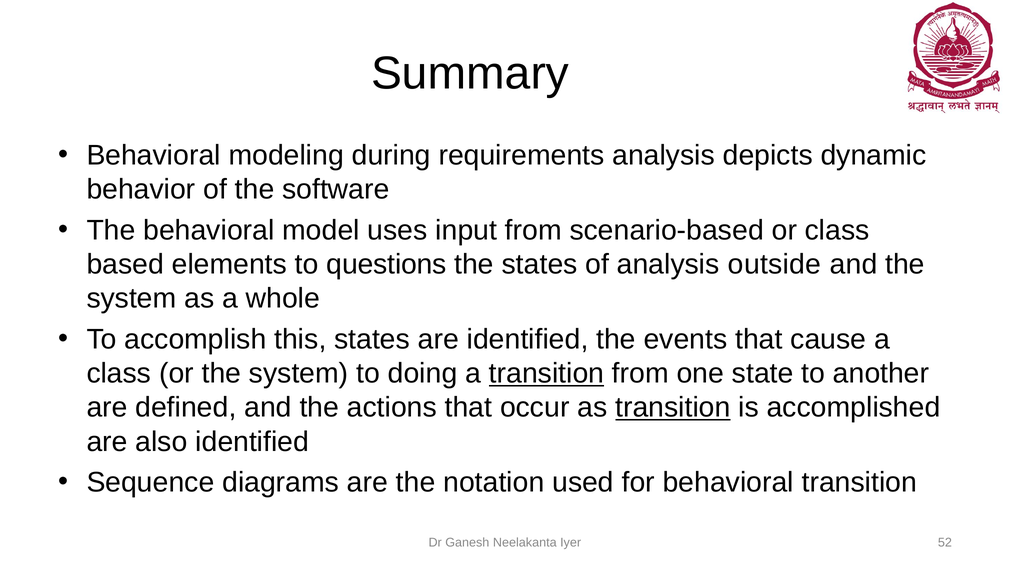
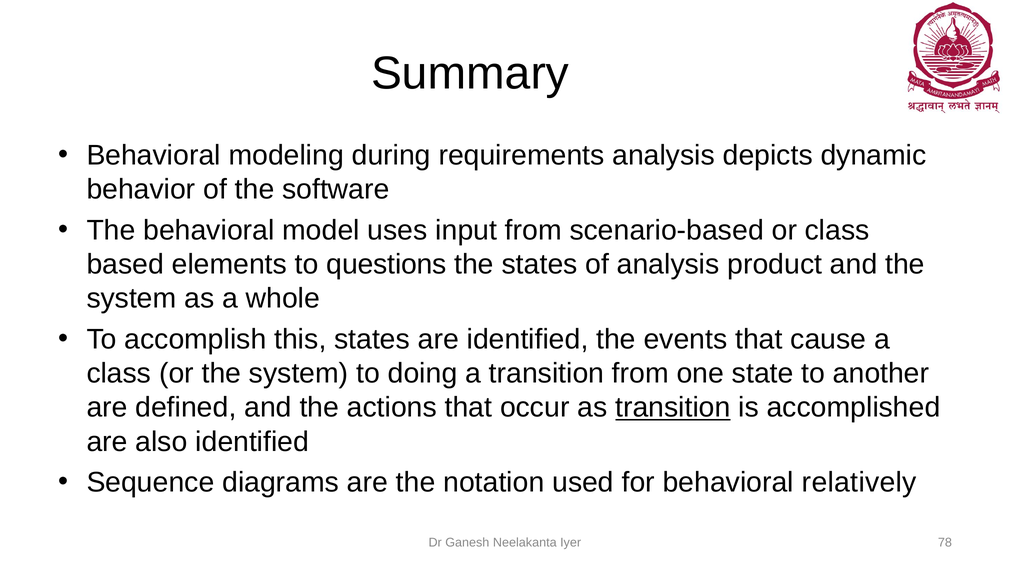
outside: outside -> product
transition at (547, 374) underline: present -> none
behavioral transition: transition -> relatively
52: 52 -> 78
